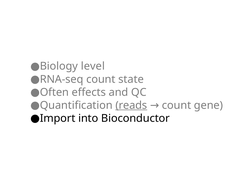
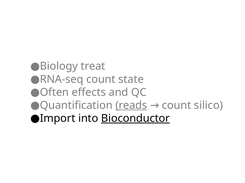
level: level -> treat
gene: gene -> silico
Bioconductor underline: none -> present
